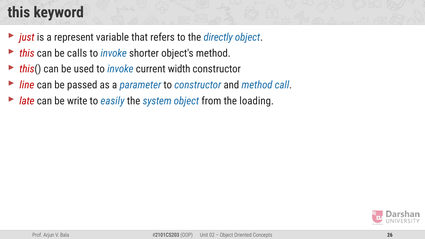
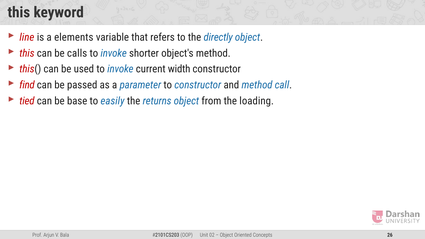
just: just -> line
represent: represent -> elements
line: line -> find
late: late -> tied
write: write -> base
system: system -> returns
